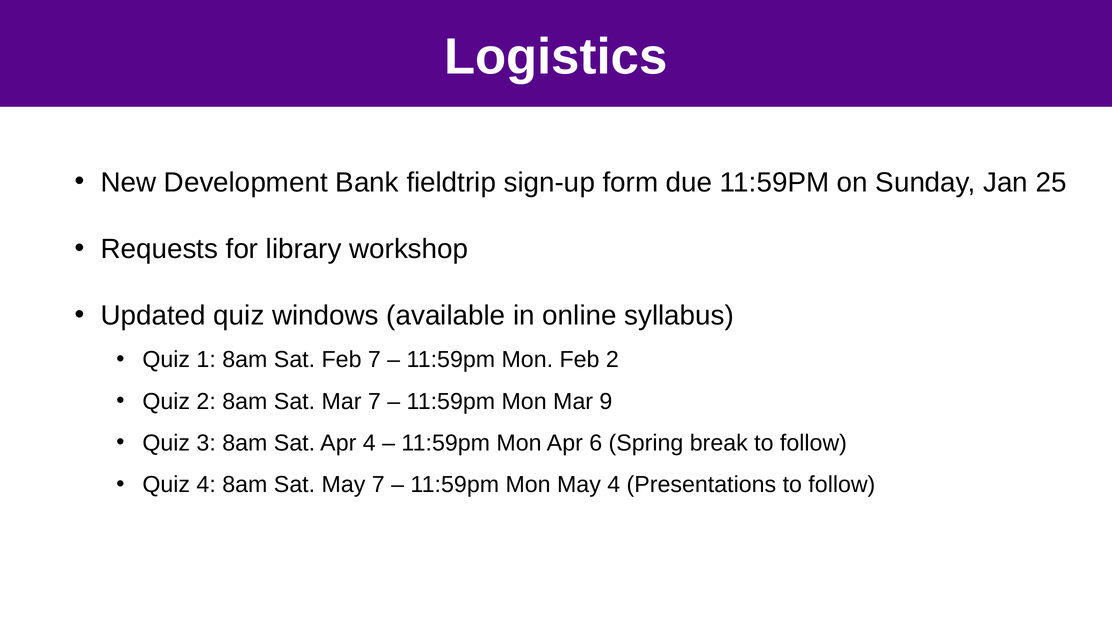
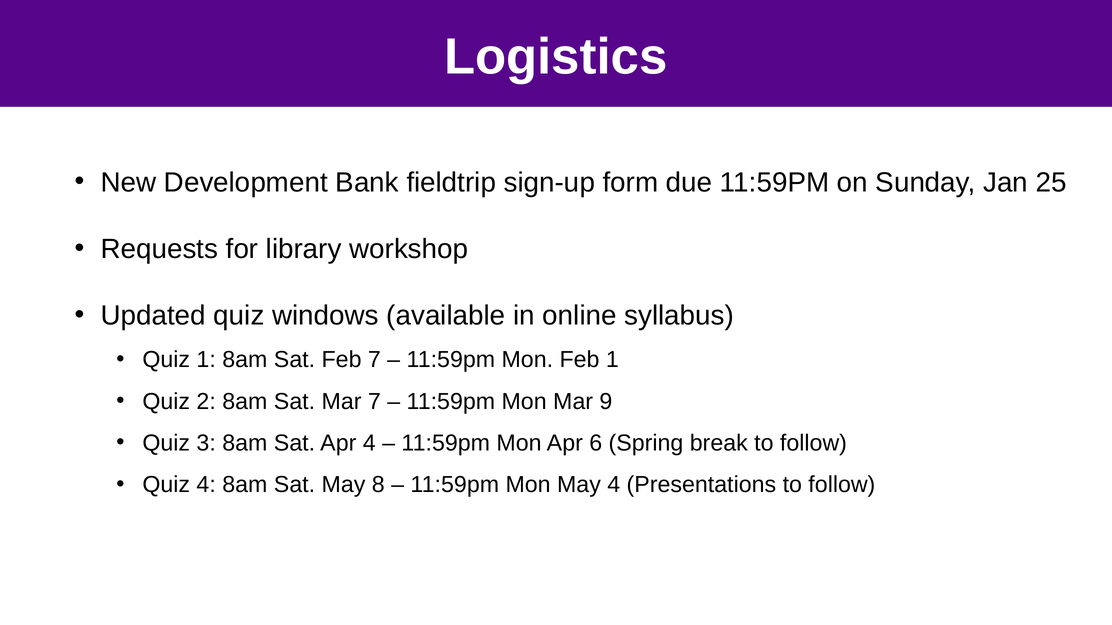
Feb 2: 2 -> 1
May 7: 7 -> 8
